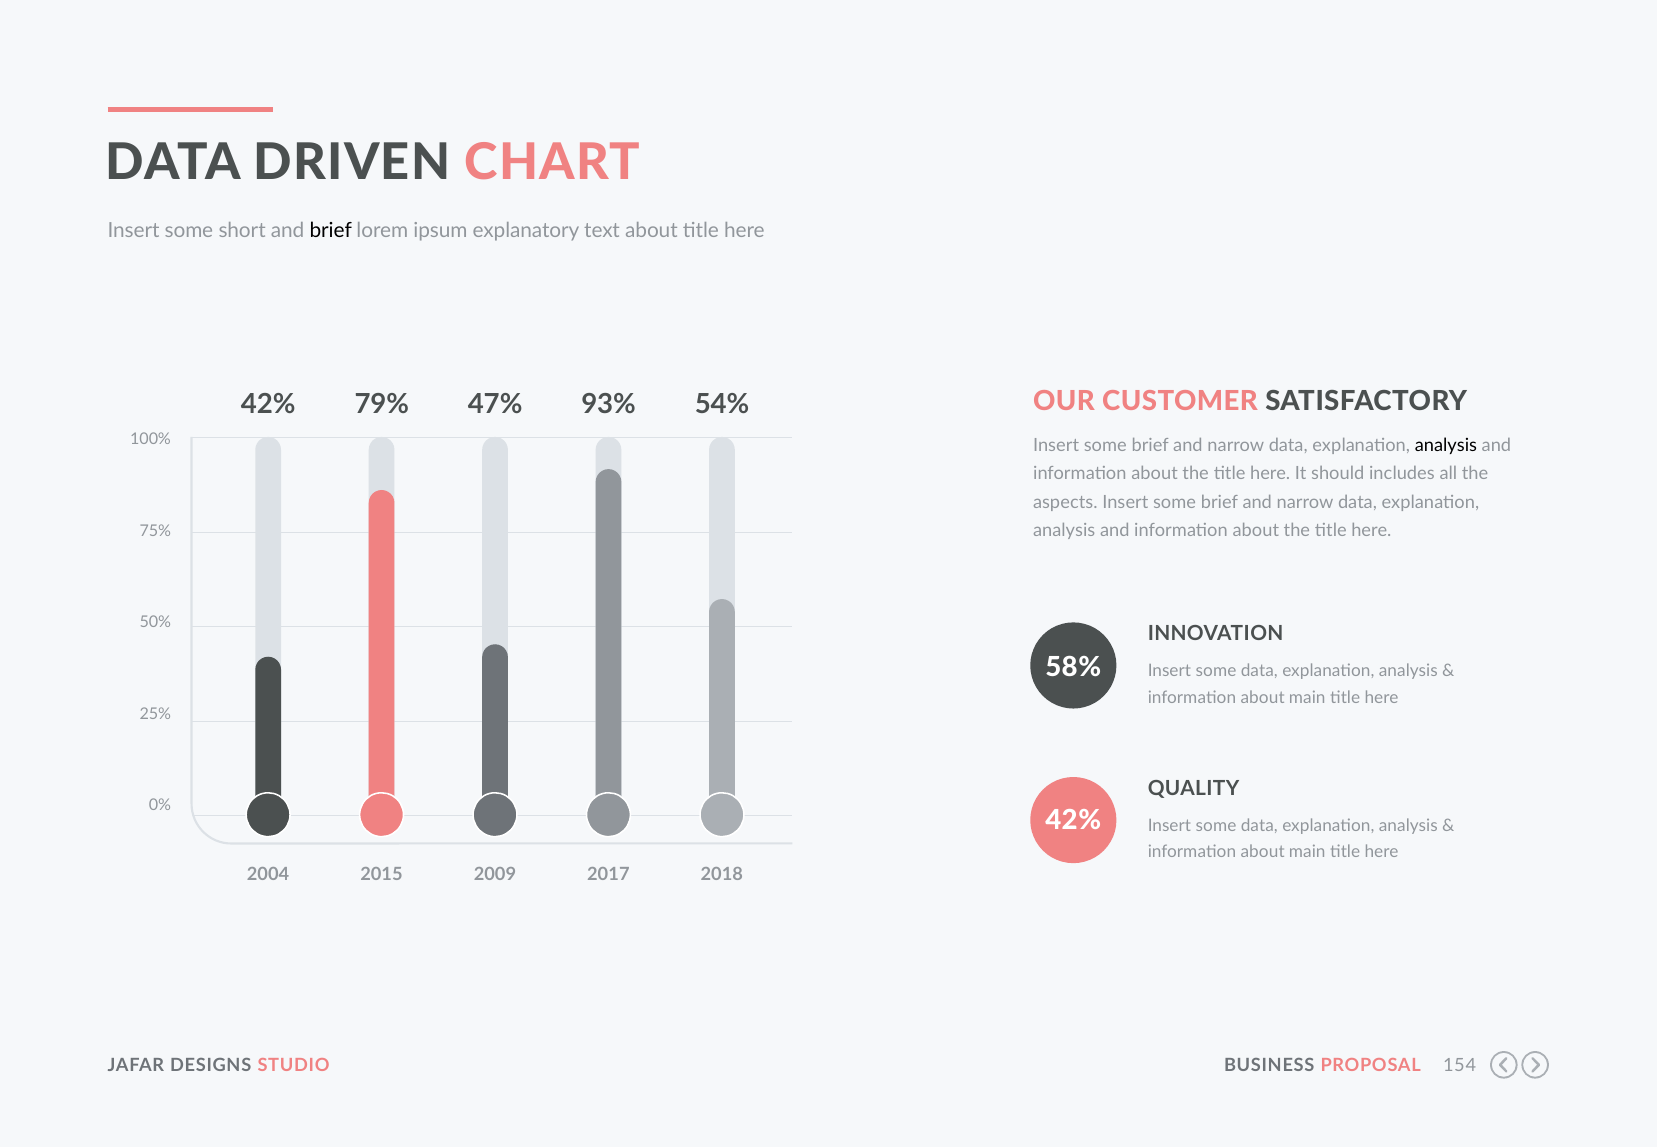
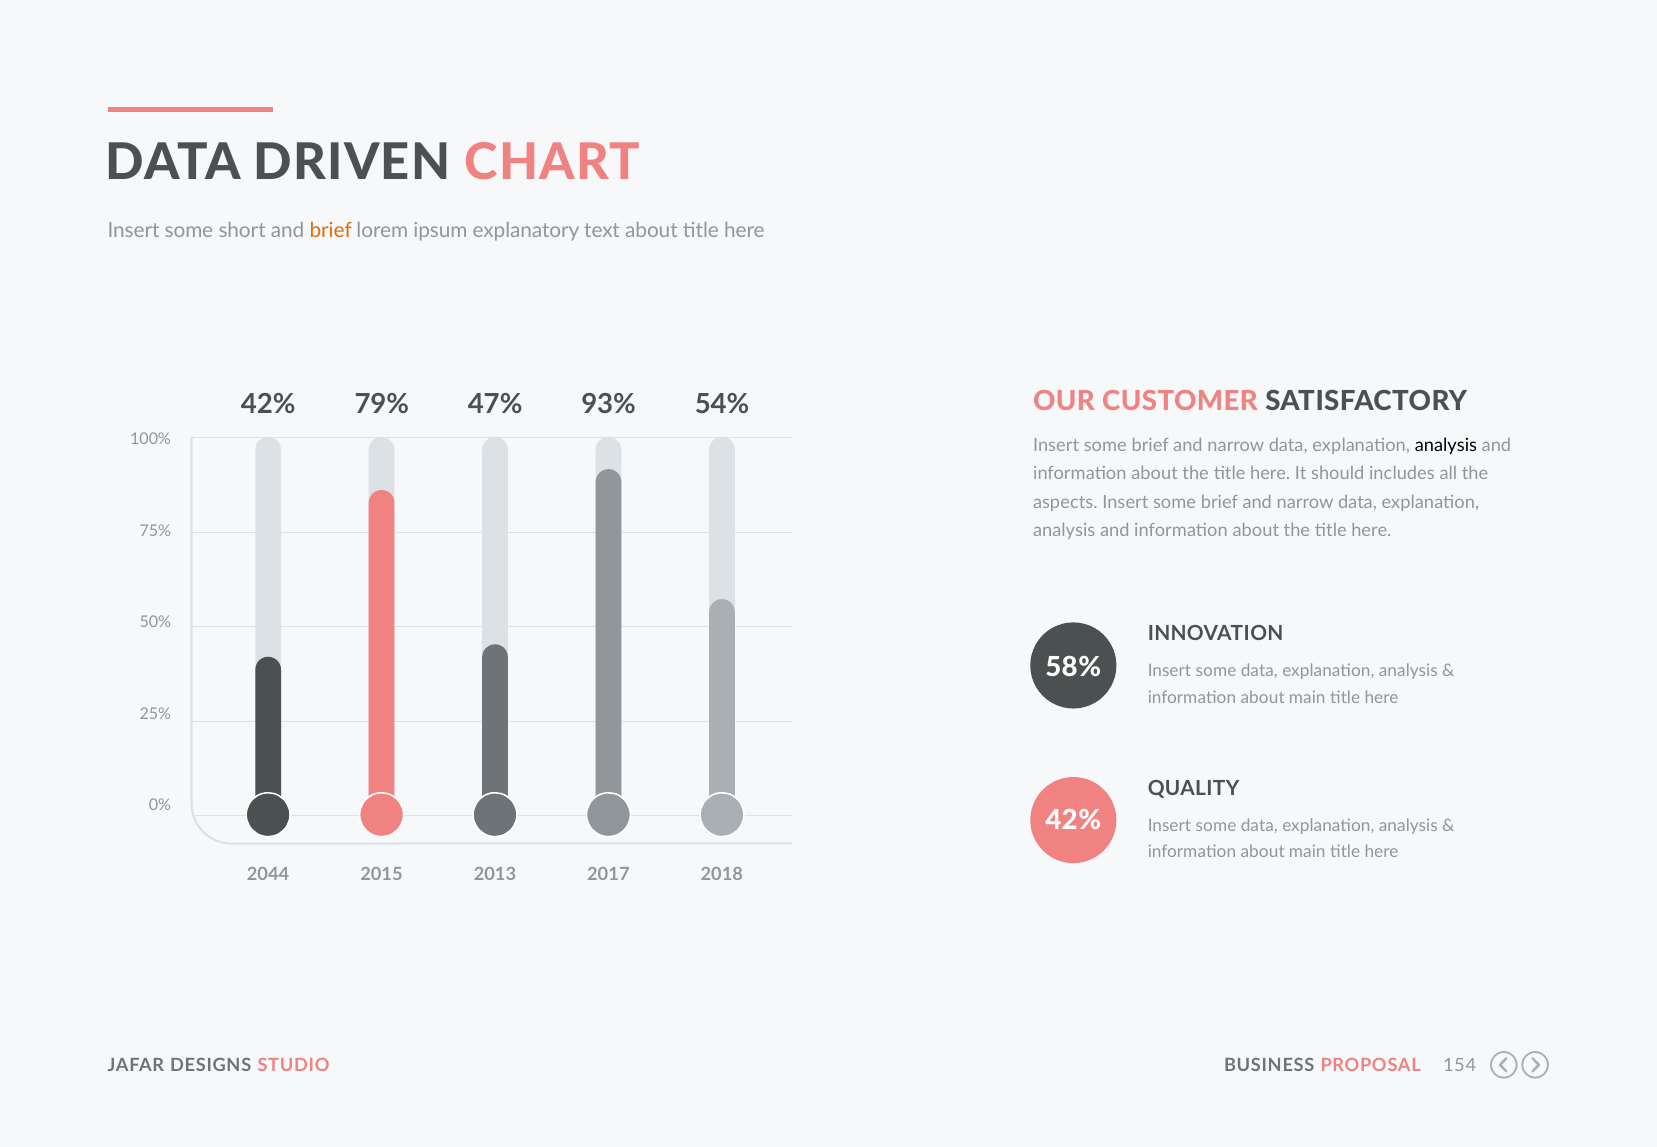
brief at (331, 231) colour: black -> orange
2004: 2004 -> 2044
2009: 2009 -> 2013
